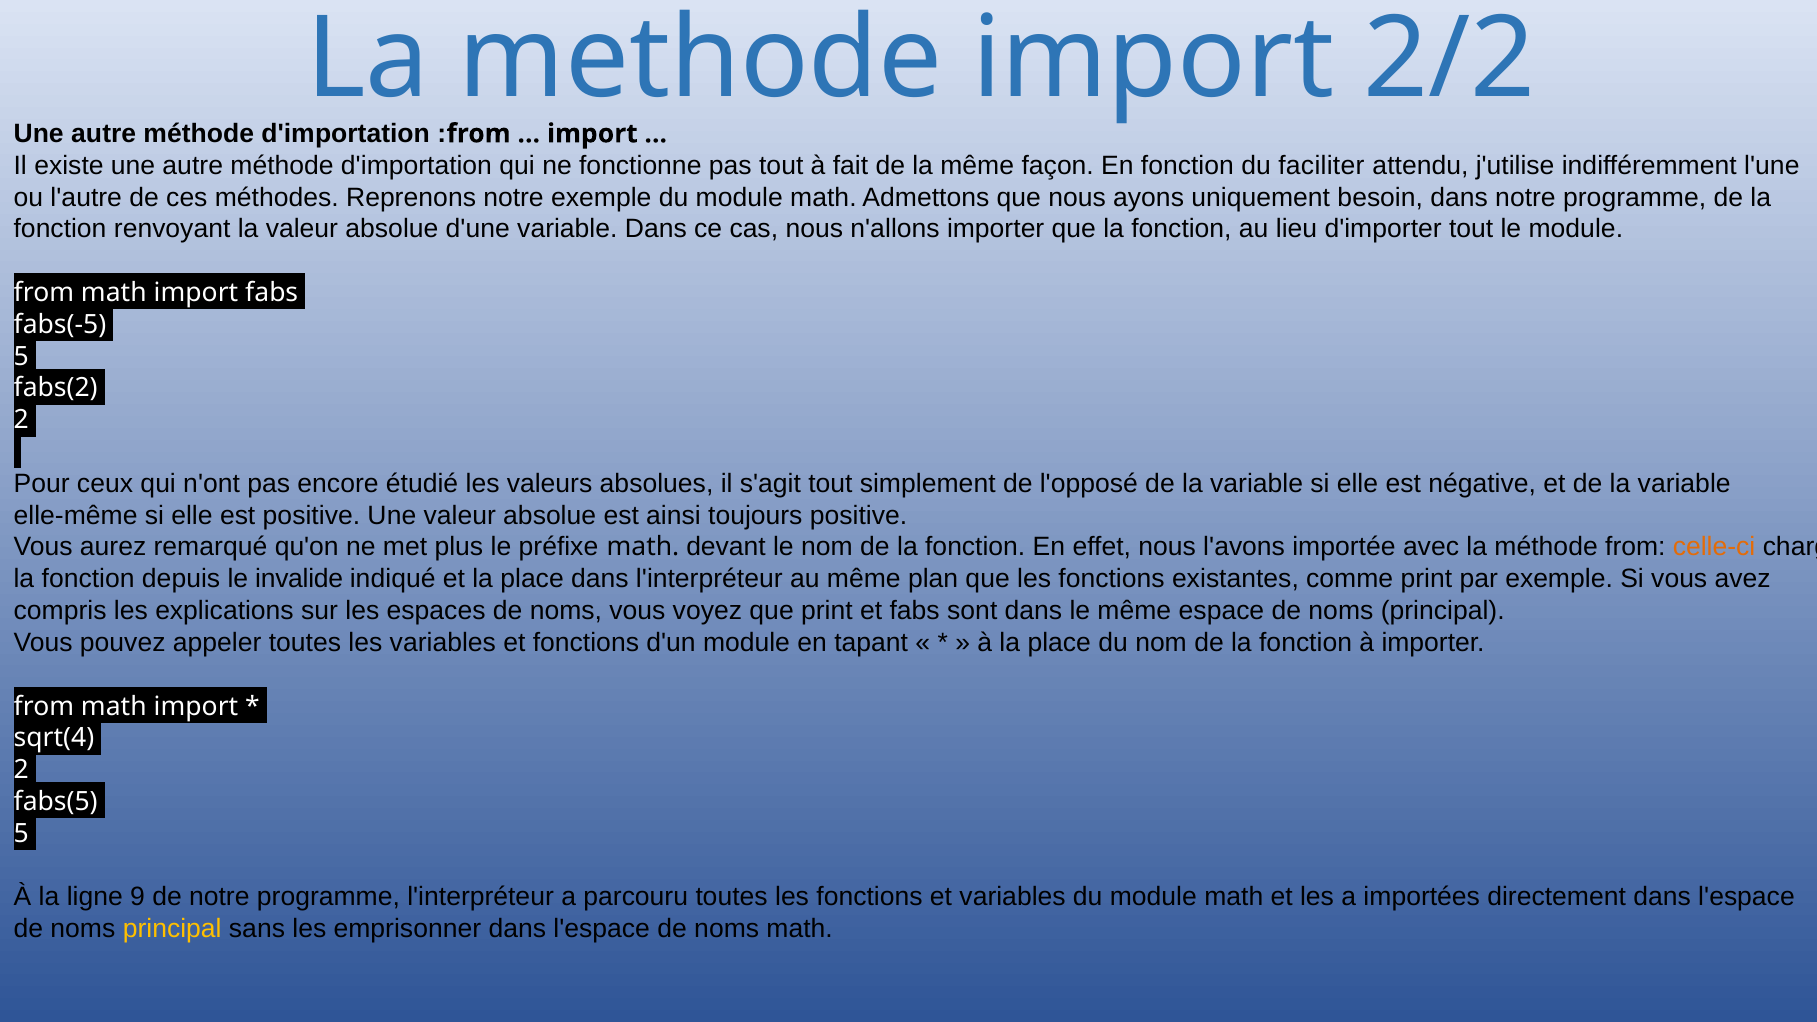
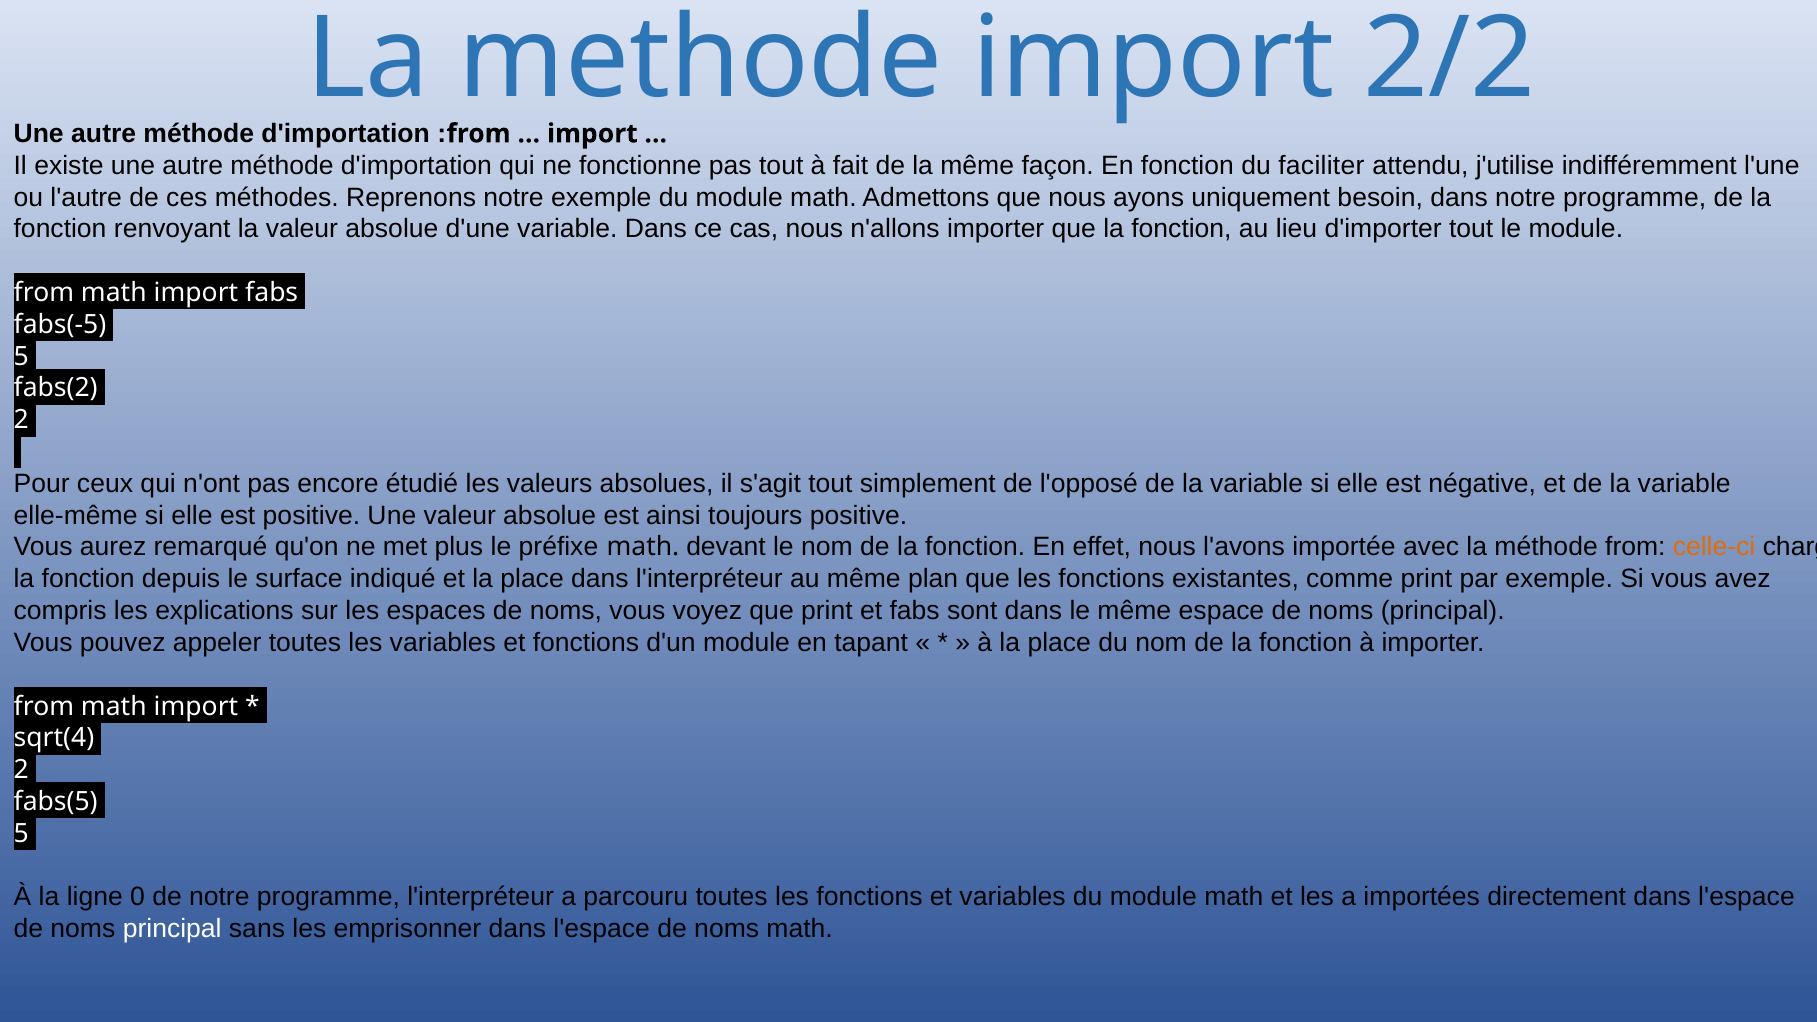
invalide: invalide -> surface
9: 9 -> 0
principal at (172, 929) colour: yellow -> white
